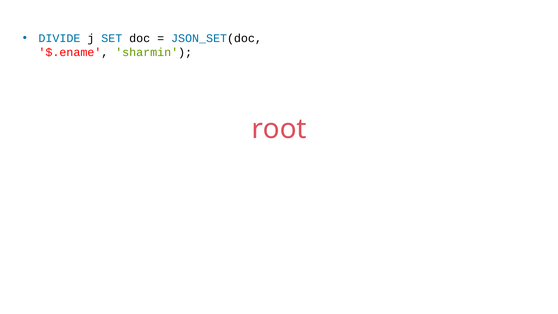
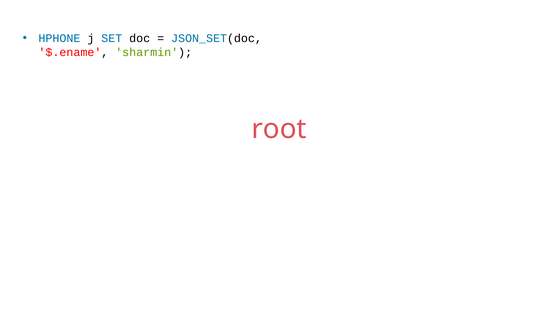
DIVIDE: DIVIDE -> HPHONE
